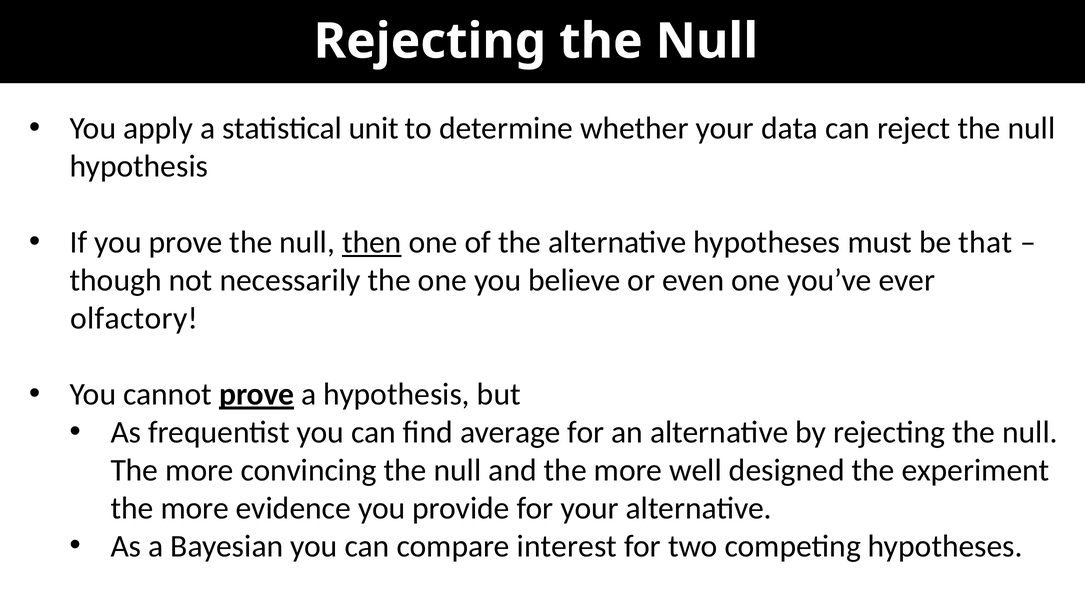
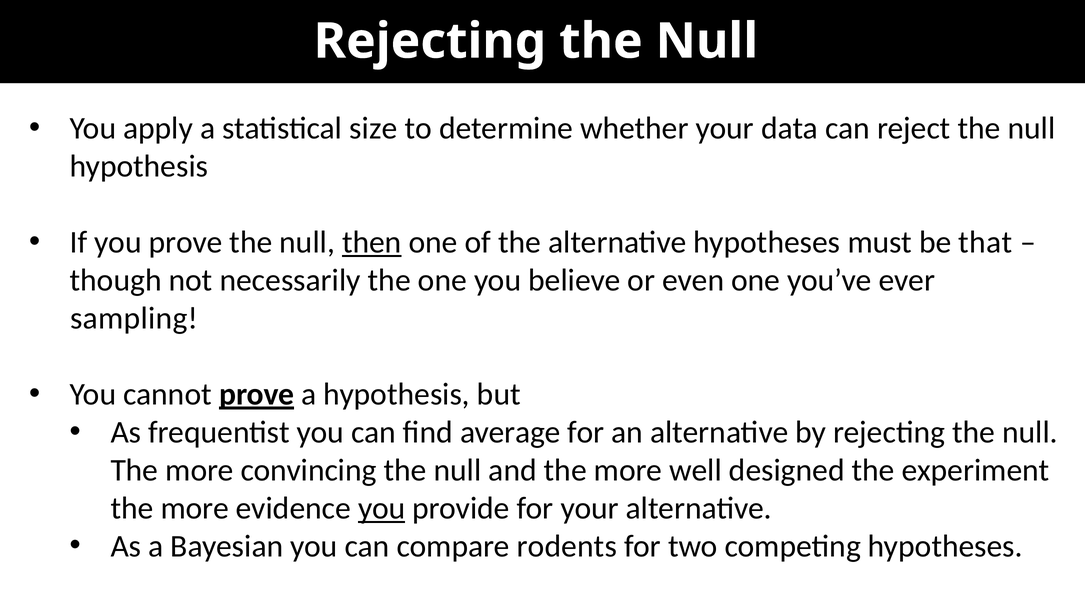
unit: unit -> size
olfactory: olfactory -> sampling
you at (382, 509) underline: none -> present
interest: interest -> rodents
